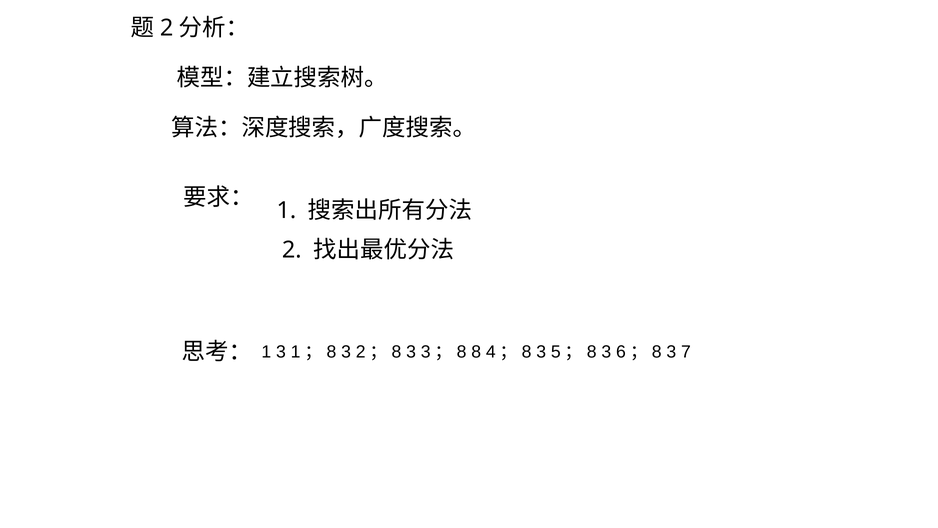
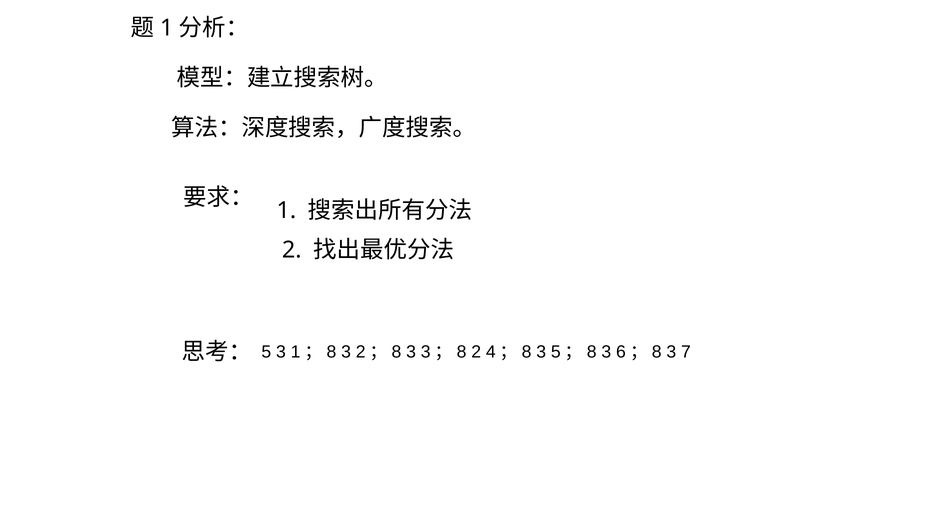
2 at (167, 28): 2 -> 1
1 at (266, 352): 1 -> 5
3；8 8: 8 -> 2
